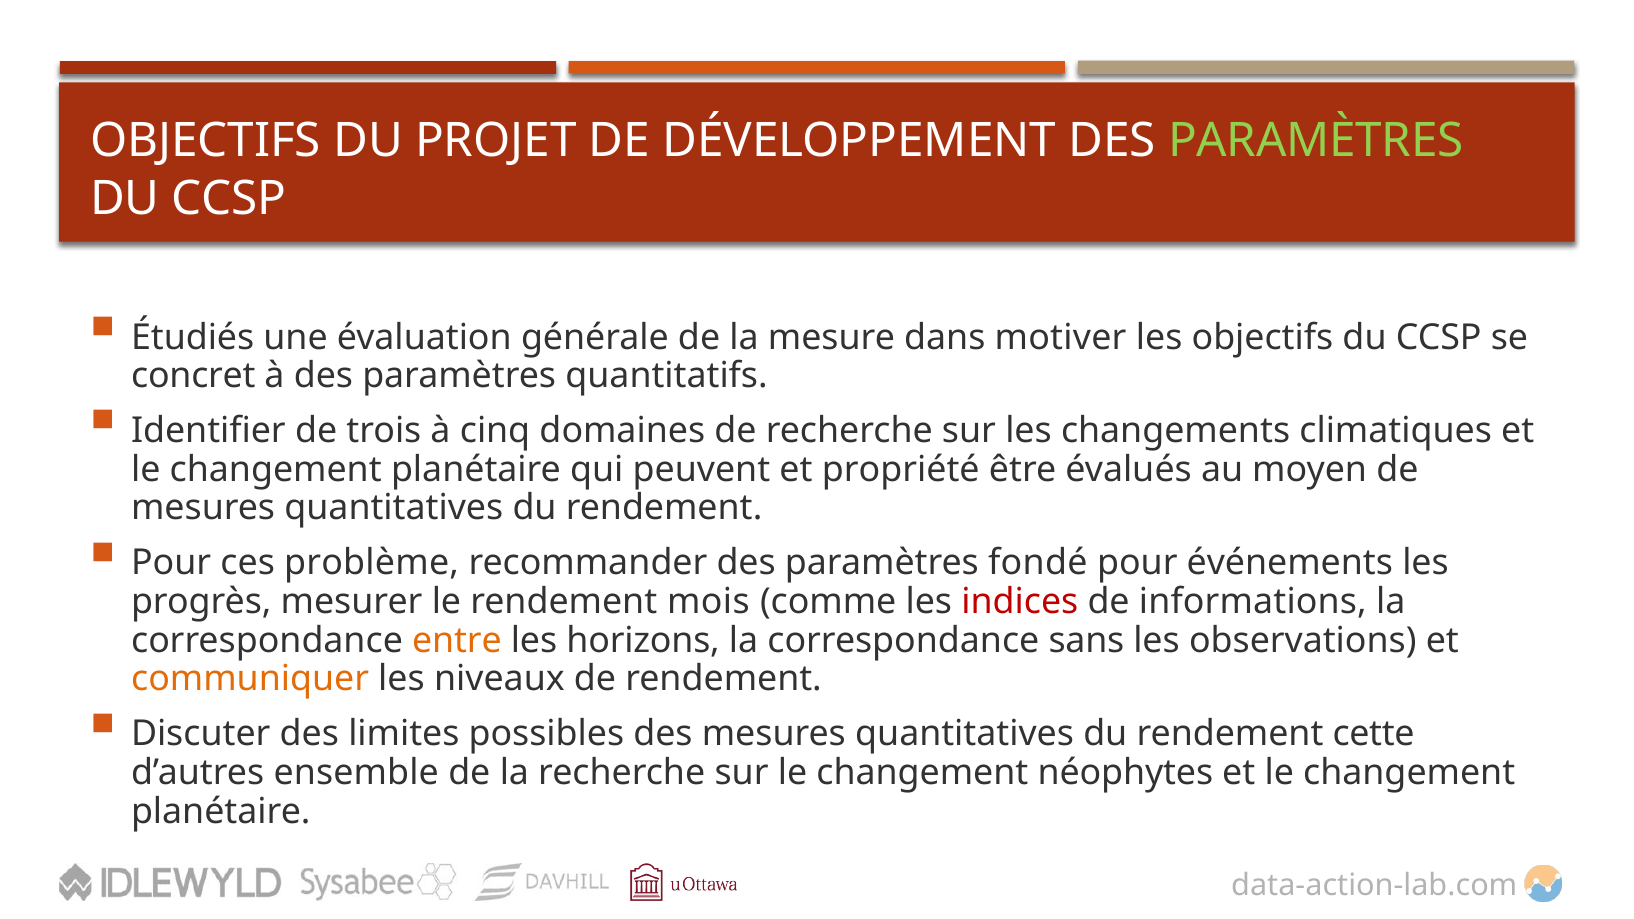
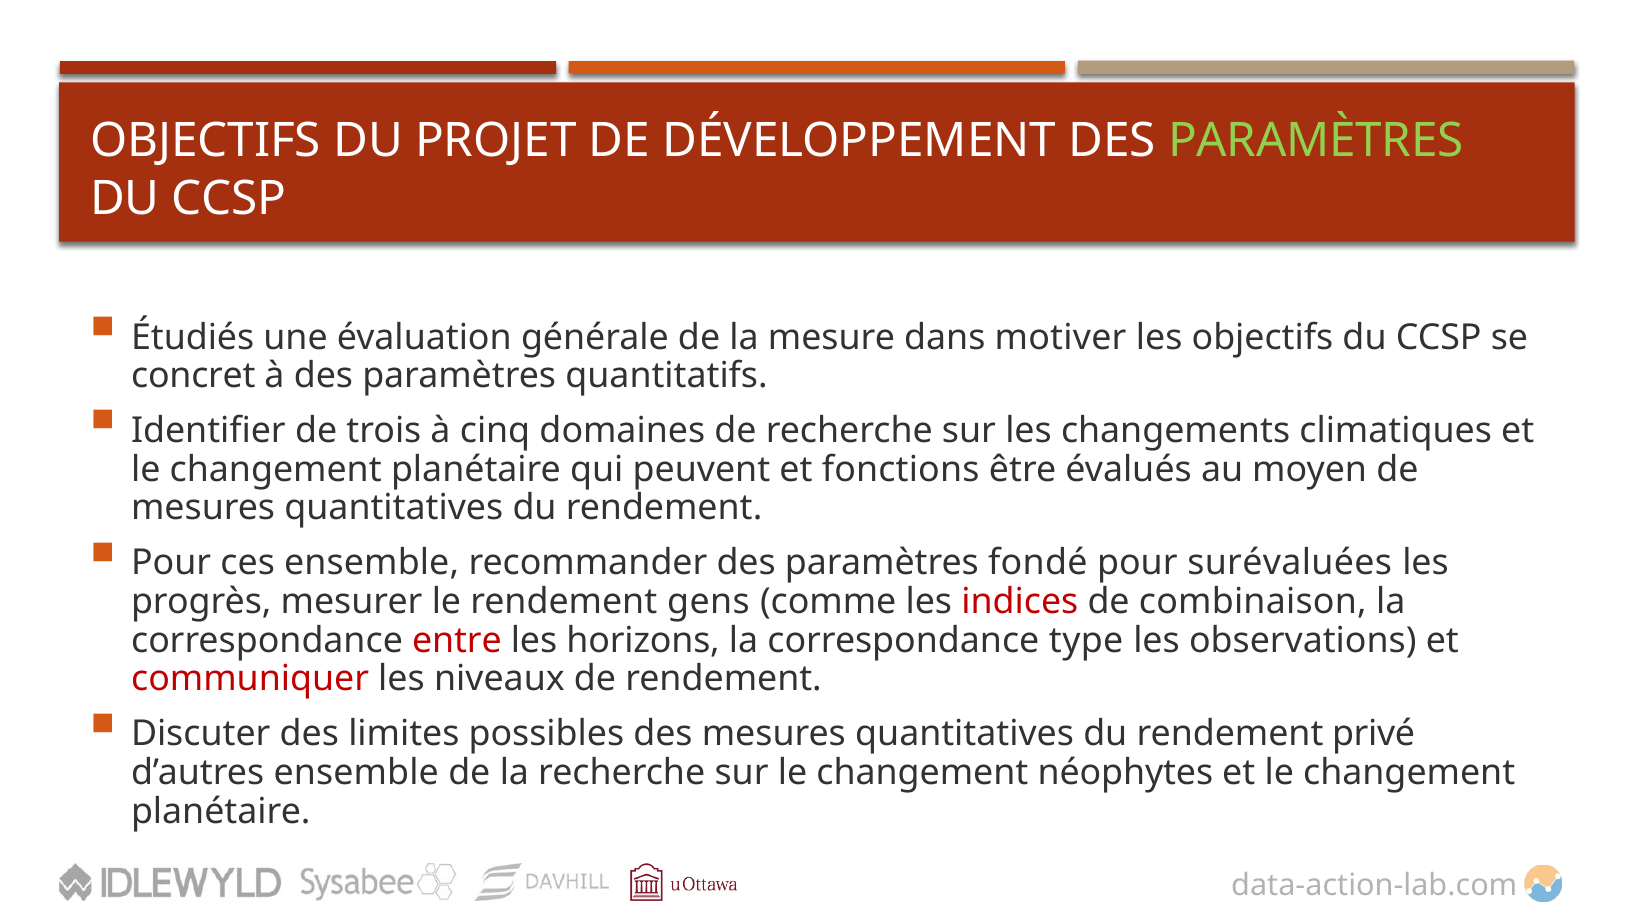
propriété: propriété -> fonctions
ces problème: problème -> ensemble
événements: événements -> surévaluées
mois: mois -> gens
informations: informations -> combinaison
entre colour: orange -> red
sans: sans -> type
communiquer colour: orange -> red
cette: cette -> privé
